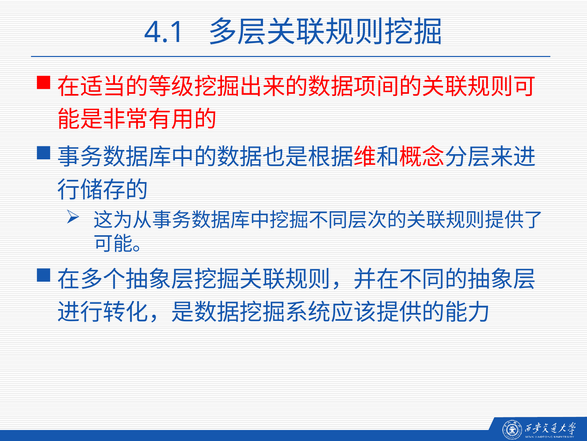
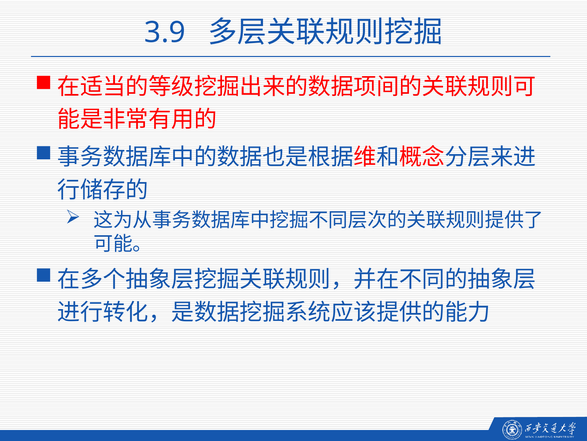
4.1: 4.1 -> 3.9
